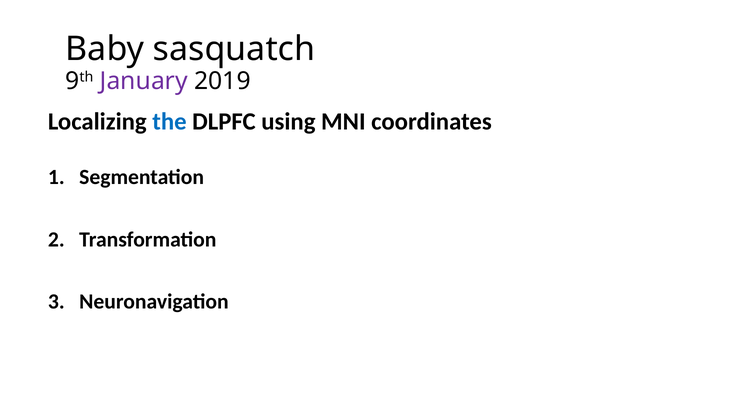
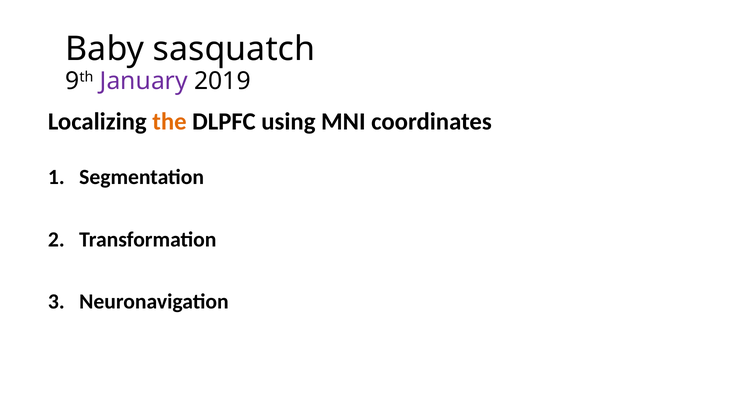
the colour: blue -> orange
